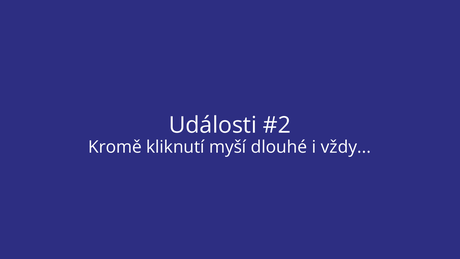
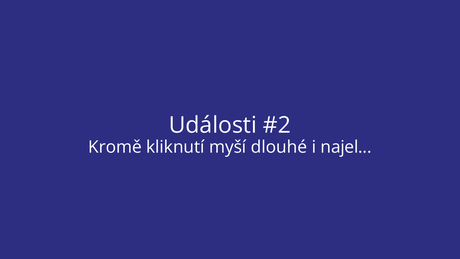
vždy: vždy -> najel
